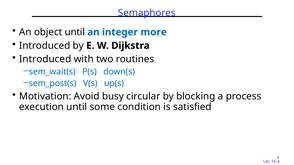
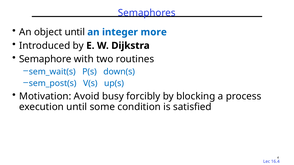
Introduced at (45, 59): Introduced -> Semaphore
circular: circular -> forcibly
